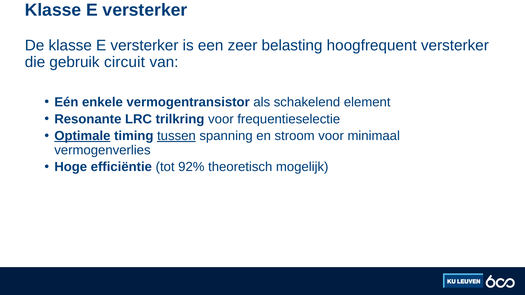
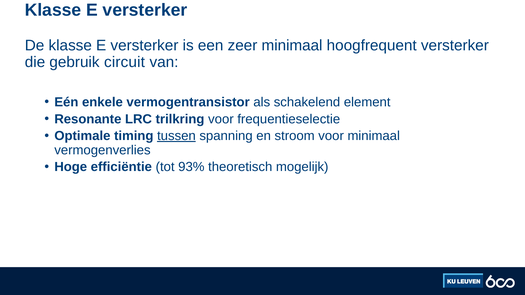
zeer belasting: belasting -> minimaal
Optimale underline: present -> none
92%: 92% -> 93%
